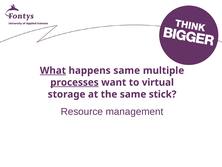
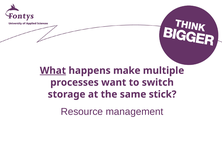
happens same: same -> make
processes underline: present -> none
virtual: virtual -> switch
